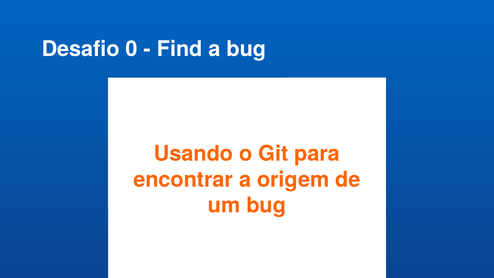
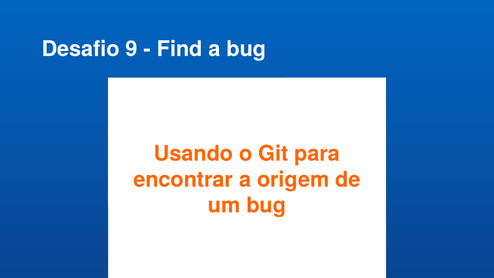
0: 0 -> 9
